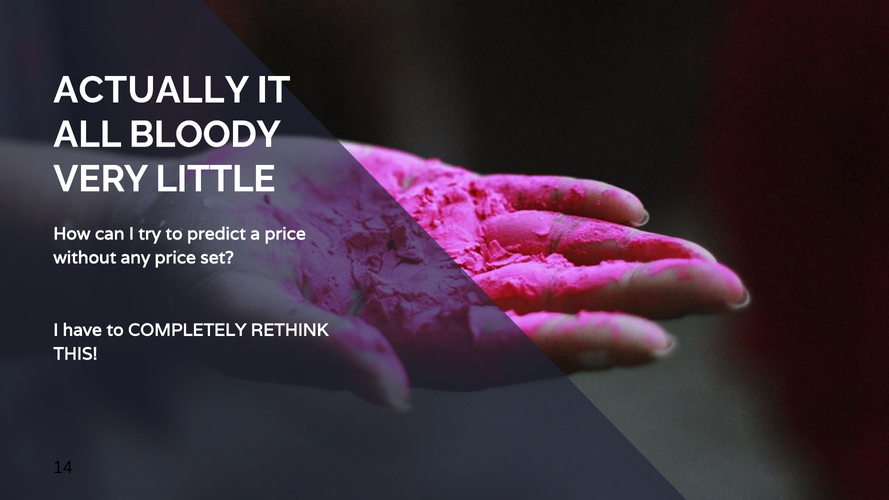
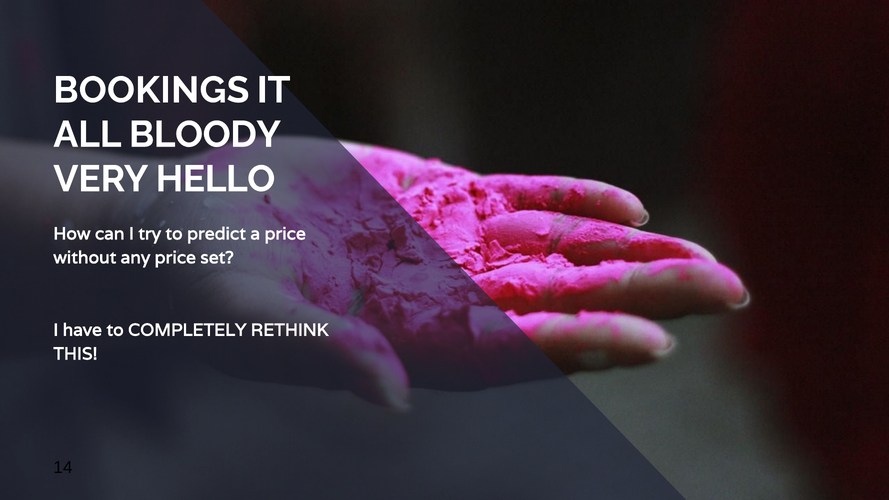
ACTUALLY: ACTUALLY -> BOOKINGS
LITTLE: LITTLE -> HELLO
